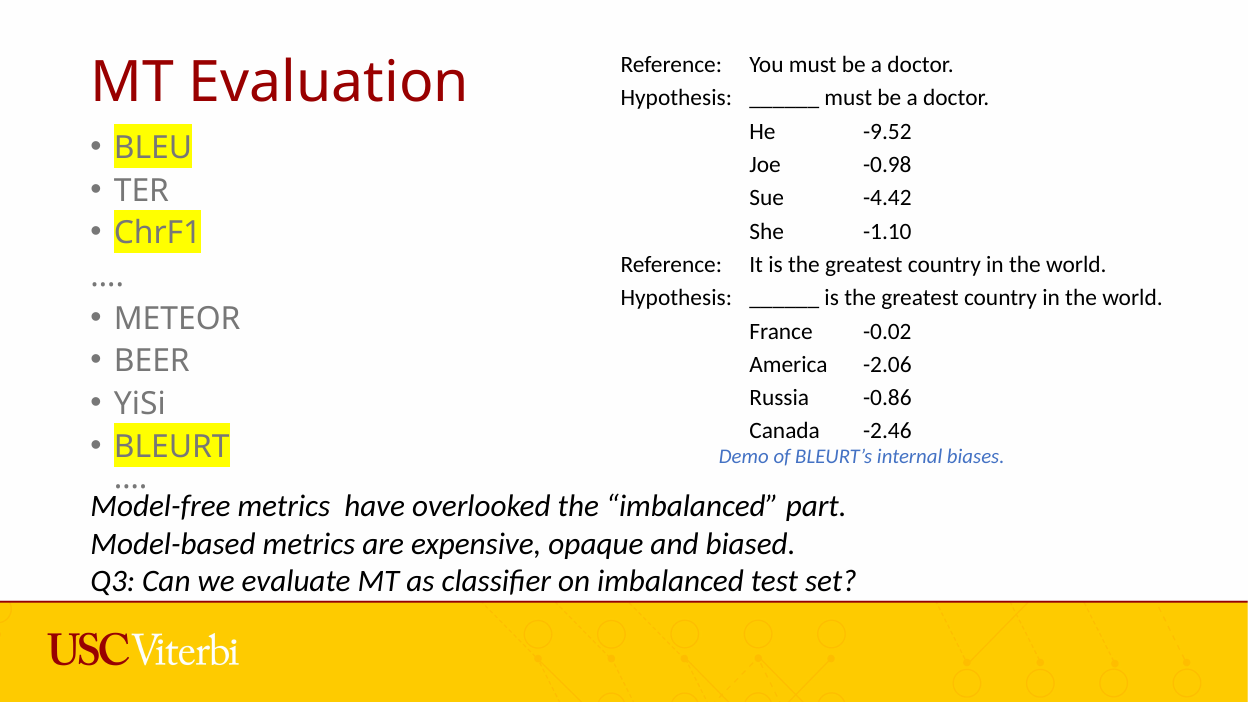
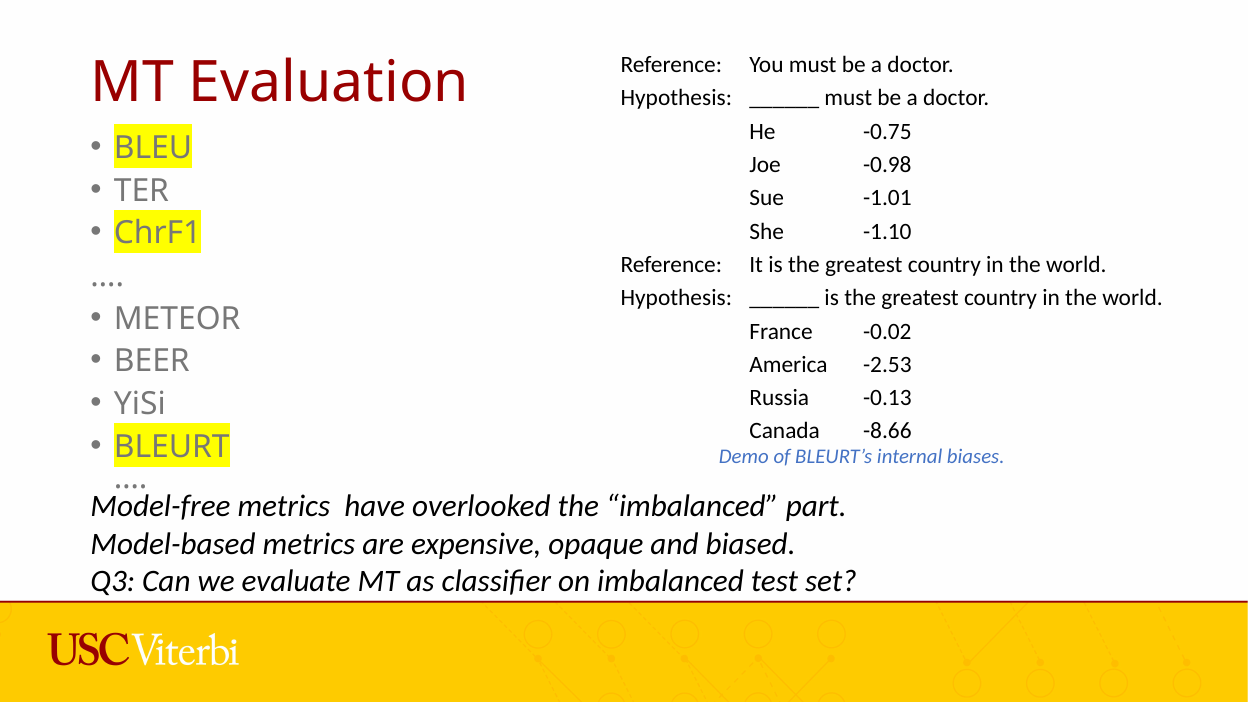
-9.52: -9.52 -> -0.75
-4.42: -4.42 -> -1.01
-2.06: -2.06 -> -2.53
-0.86: -0.86 -> -0.13
-2.46: -2.46 -> -8.66
